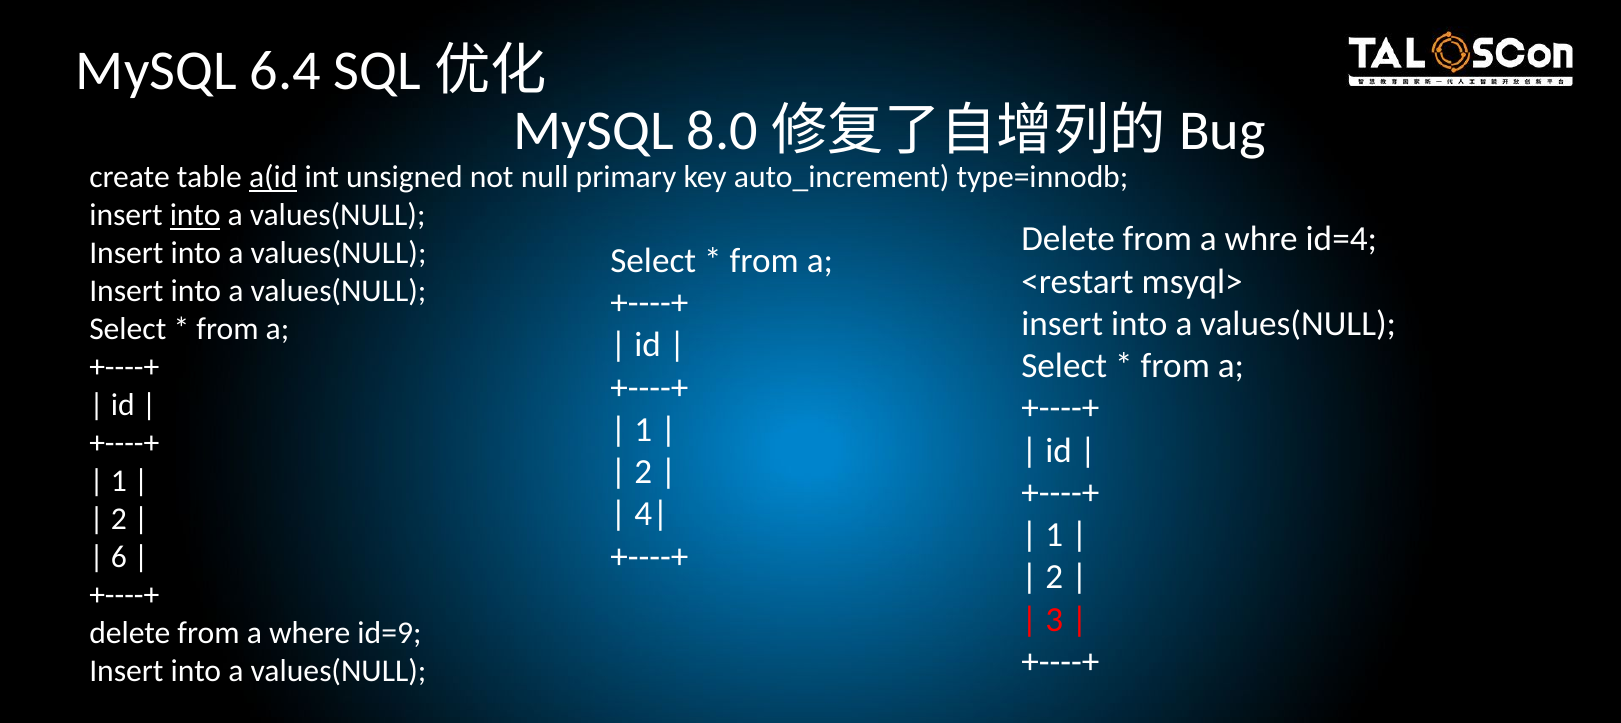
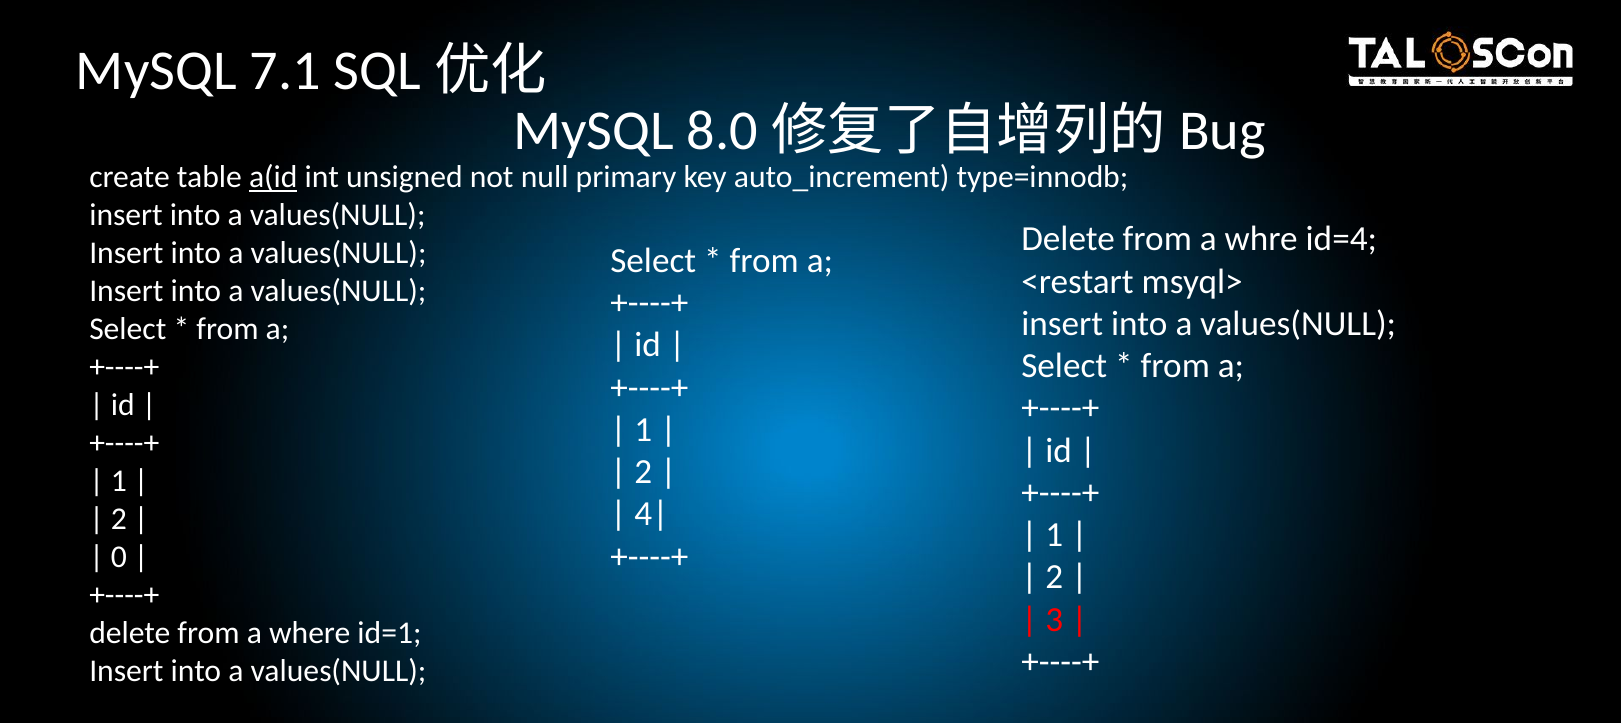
6.4: 6.4 -> 7.1
into at (195, 215) underline: present -> none
6: 6 -> 0
id=9: id=9 -> id=1
